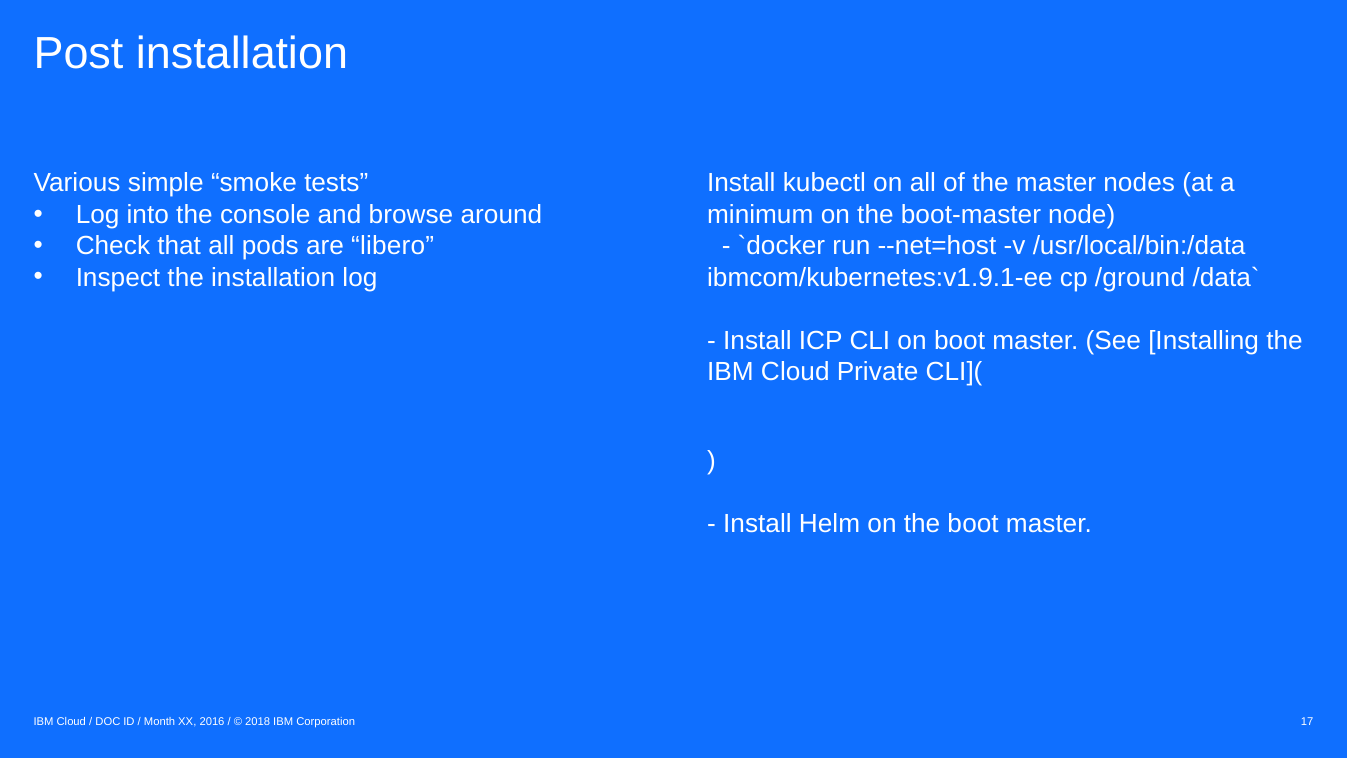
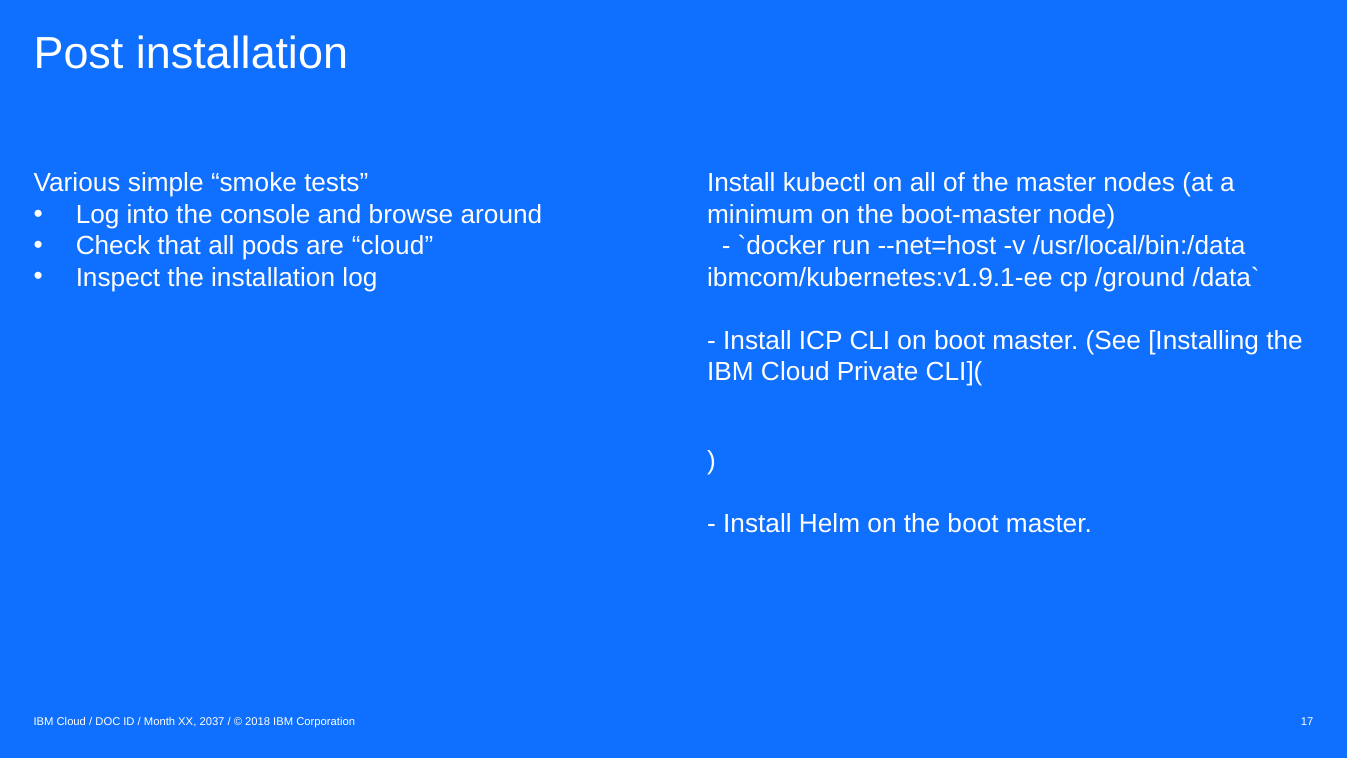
are libero: libero -> cloud
2016: 2016 -> 2037
